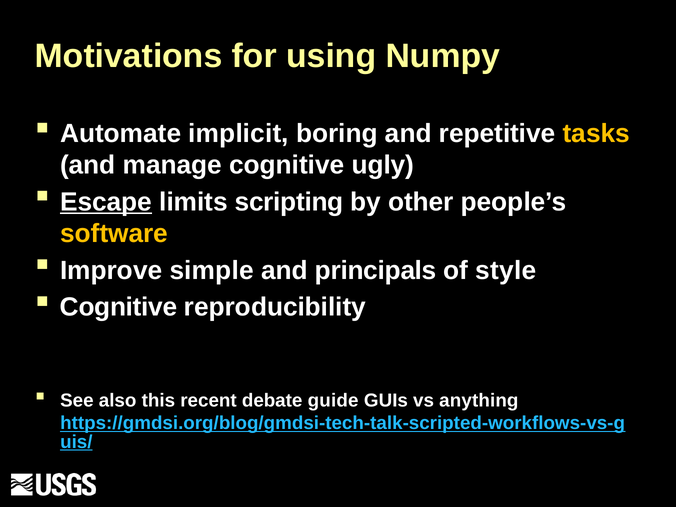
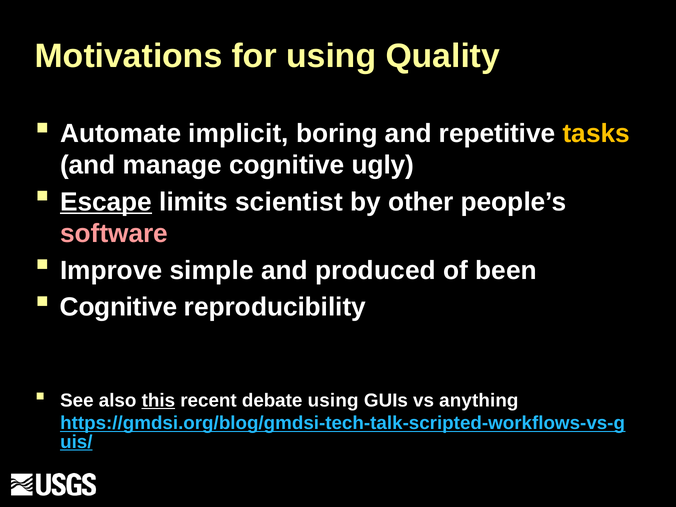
Numpy: Numpy -> Quality
scripting: scripting -> scientist
software colour: yellow -> pink
principals: principals -> produced
style: style -> been
this underline: none -> present
debate guide: guide -> using
